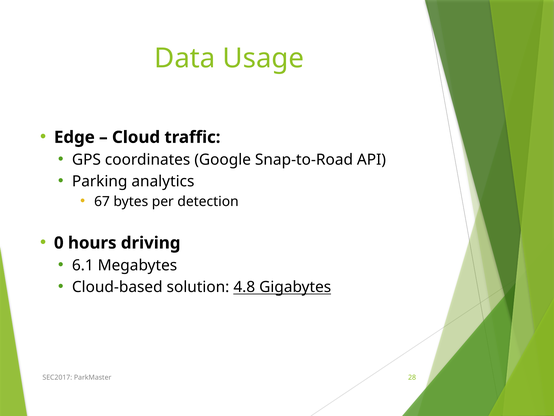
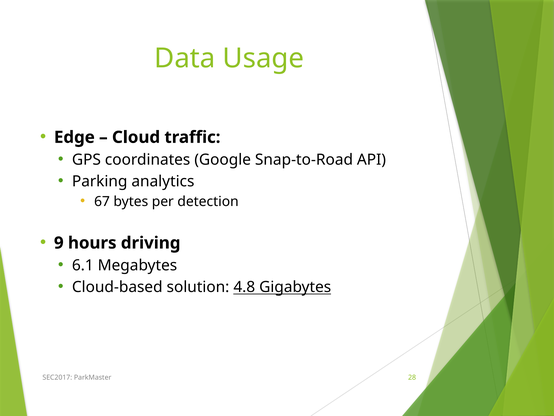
0: 0 -> 9
